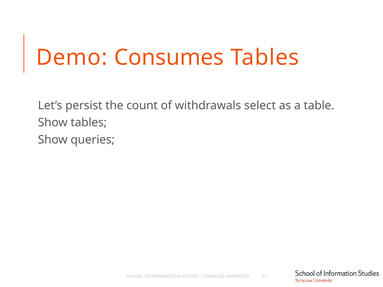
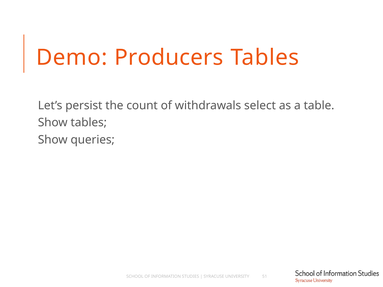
Consumes: Consumes -> Producers
